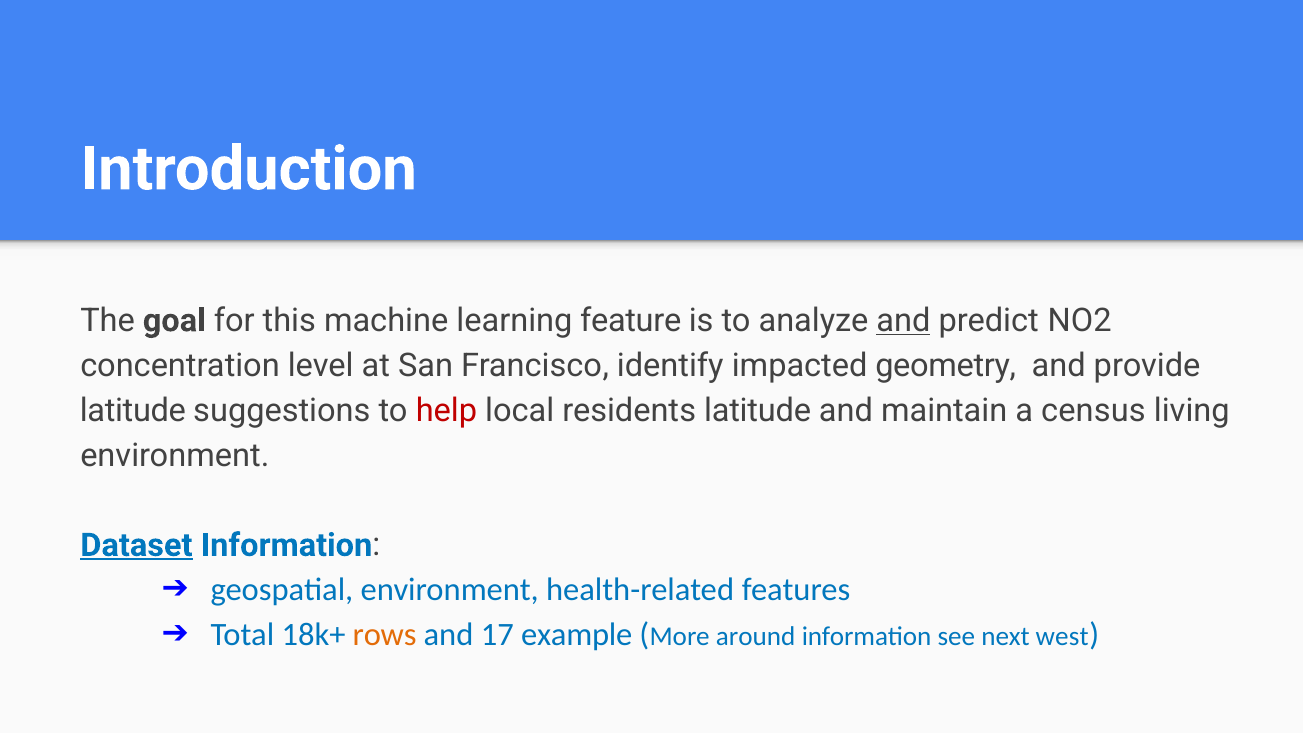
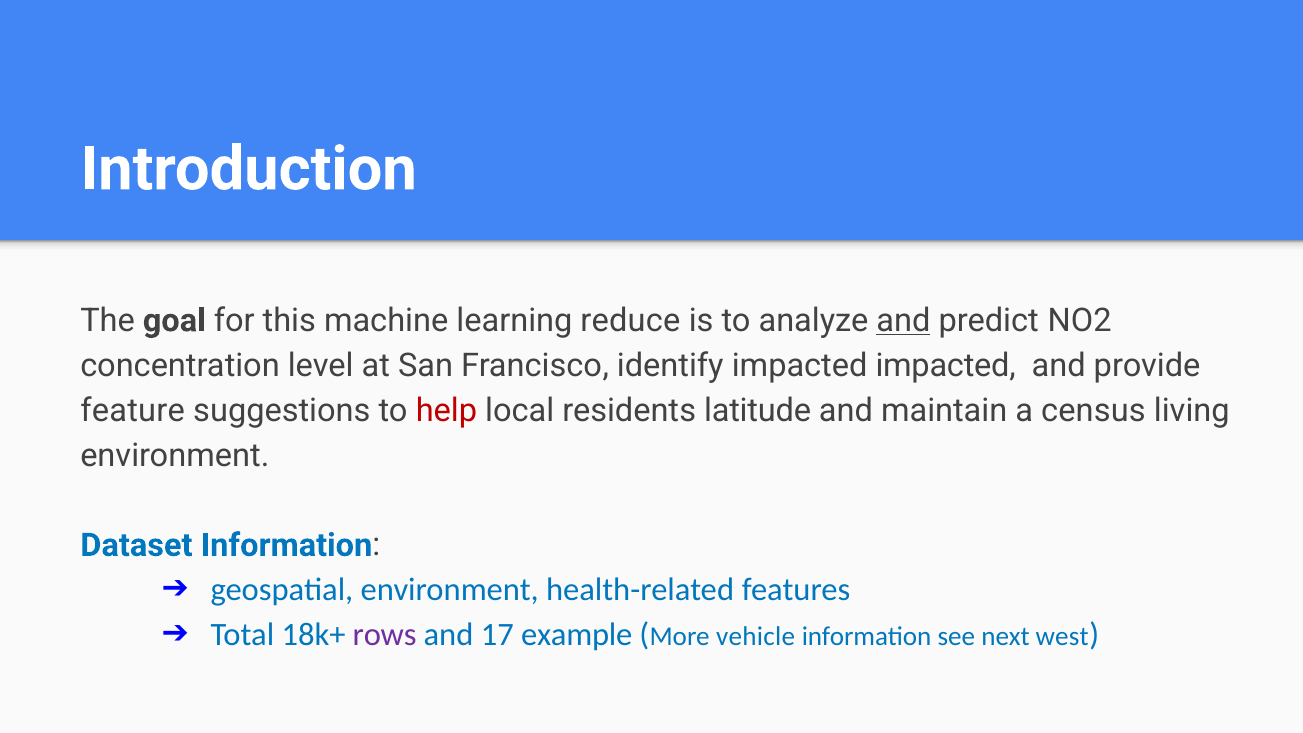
feature: feature -> reduce
impacted geometry: geometry -> impacted
latitude at (133, 410): latitude -> feature
Dataset underline: present -> none
rows colour: orange -> purple
around: around -> vehicle
